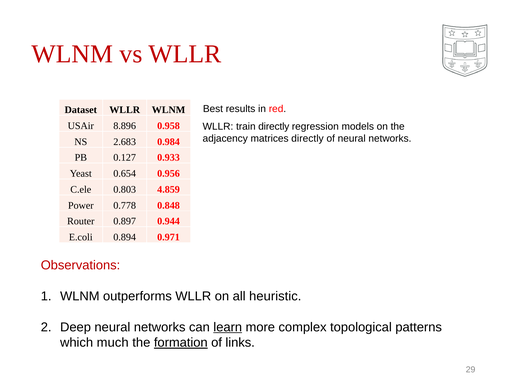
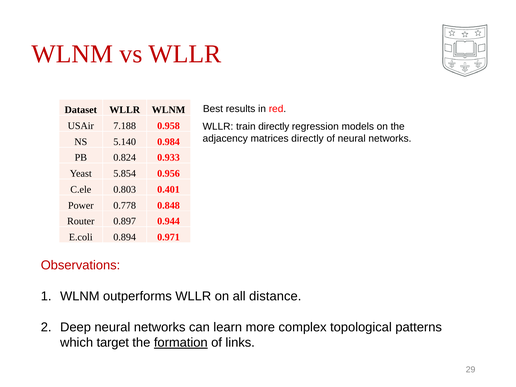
8.896: 8.896 -> 7.188
2.683: 2.683 -> 5.140
0.127: 0.127 -> 0.824
0.654: 0.654 -> 5.854
4.859: 4.859 -> 0.401
heuristic: heuristic -> distance
learn underline: present -> none
much: much -> target
